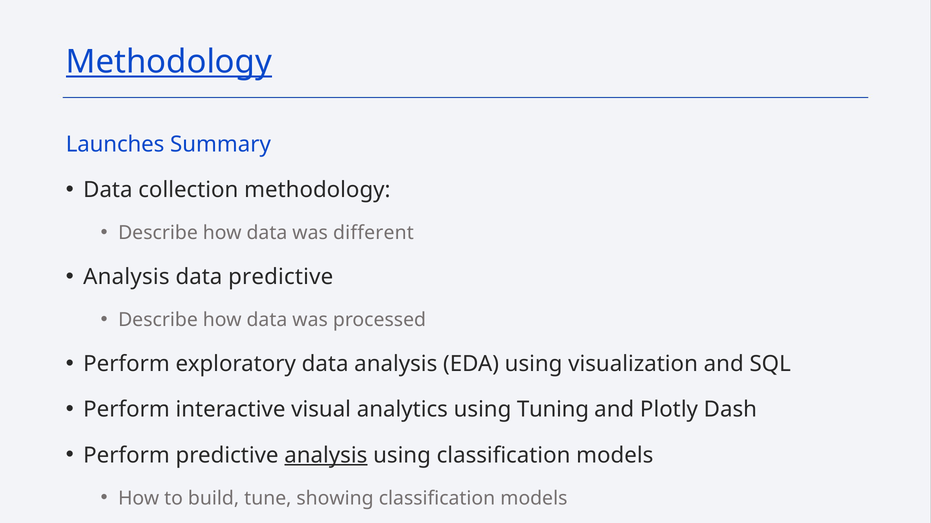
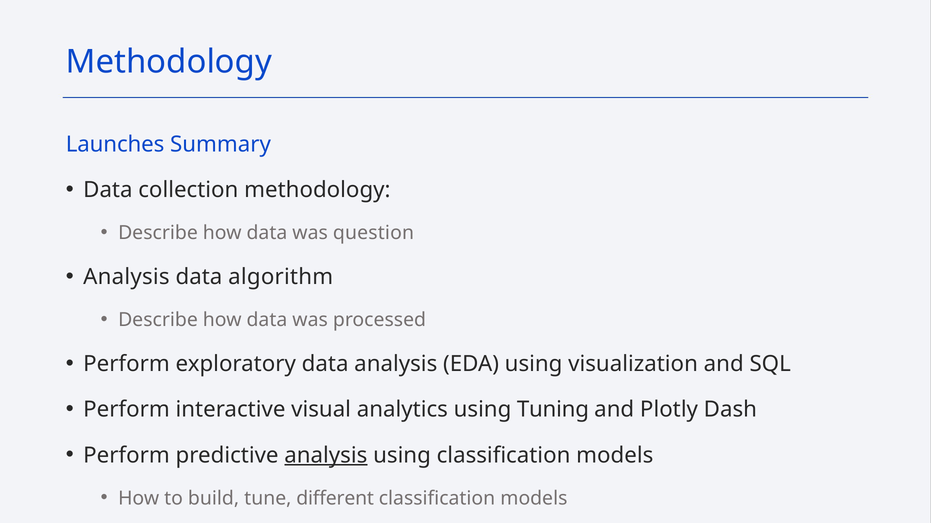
Methodology at (169, 62) underline: present -> none
different: different -> question
data predictive: predictive -> algorithm
showing: showing -> different
